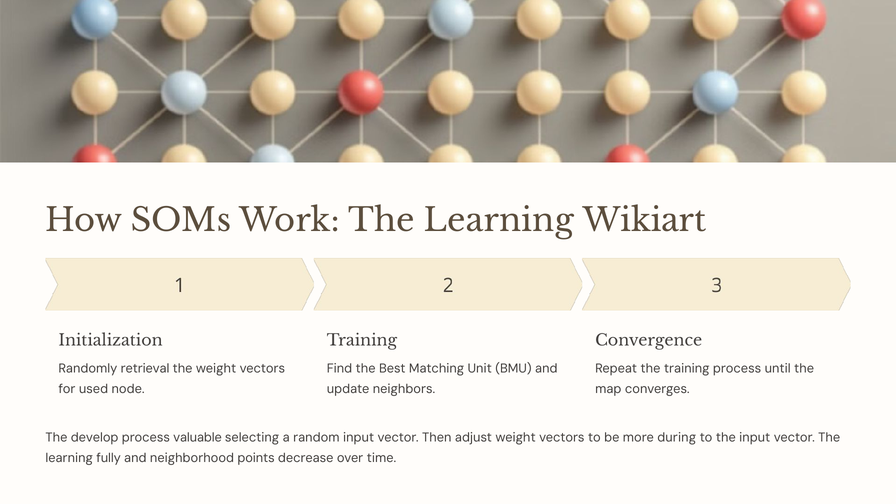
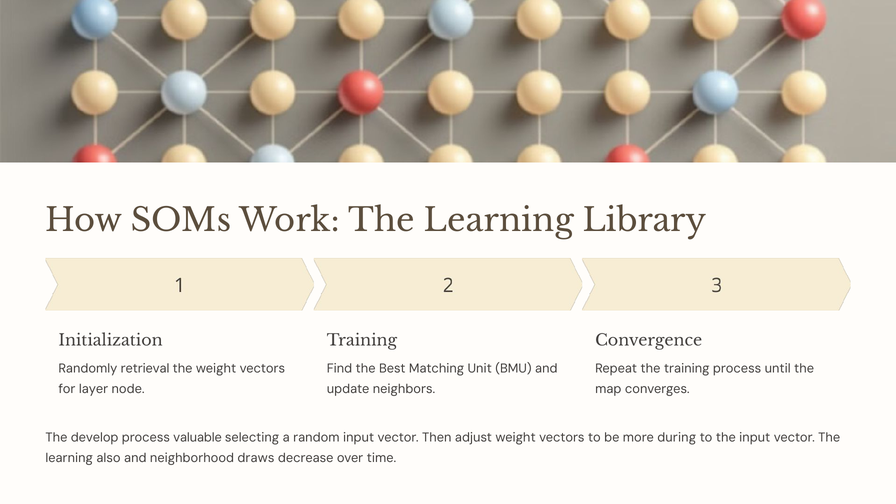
Wikiart: Wikiart -> Library
used: used -> layer
fully: fully -> also
points: points -> draws
